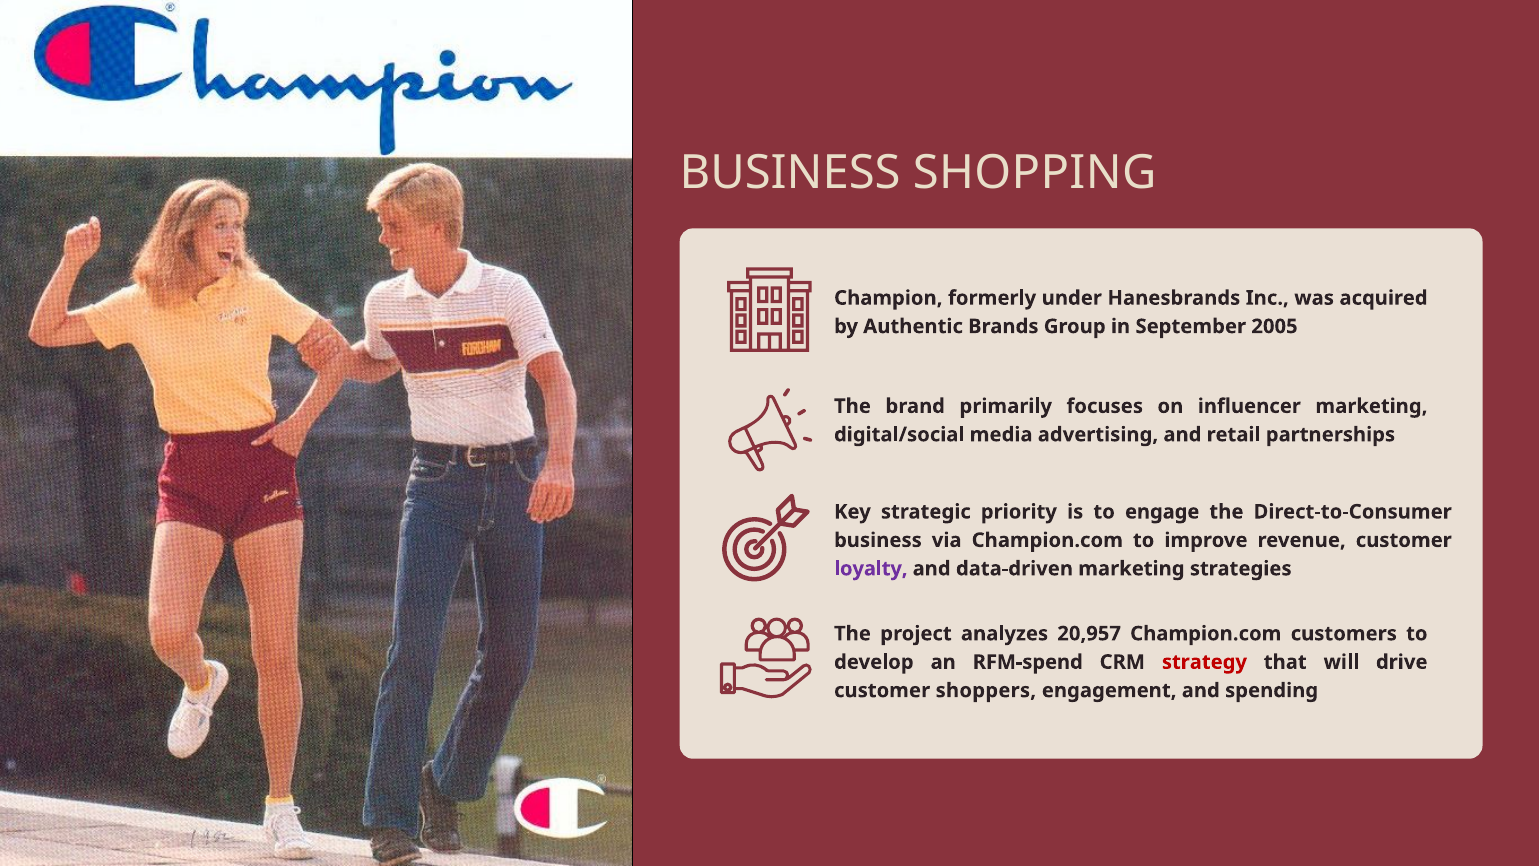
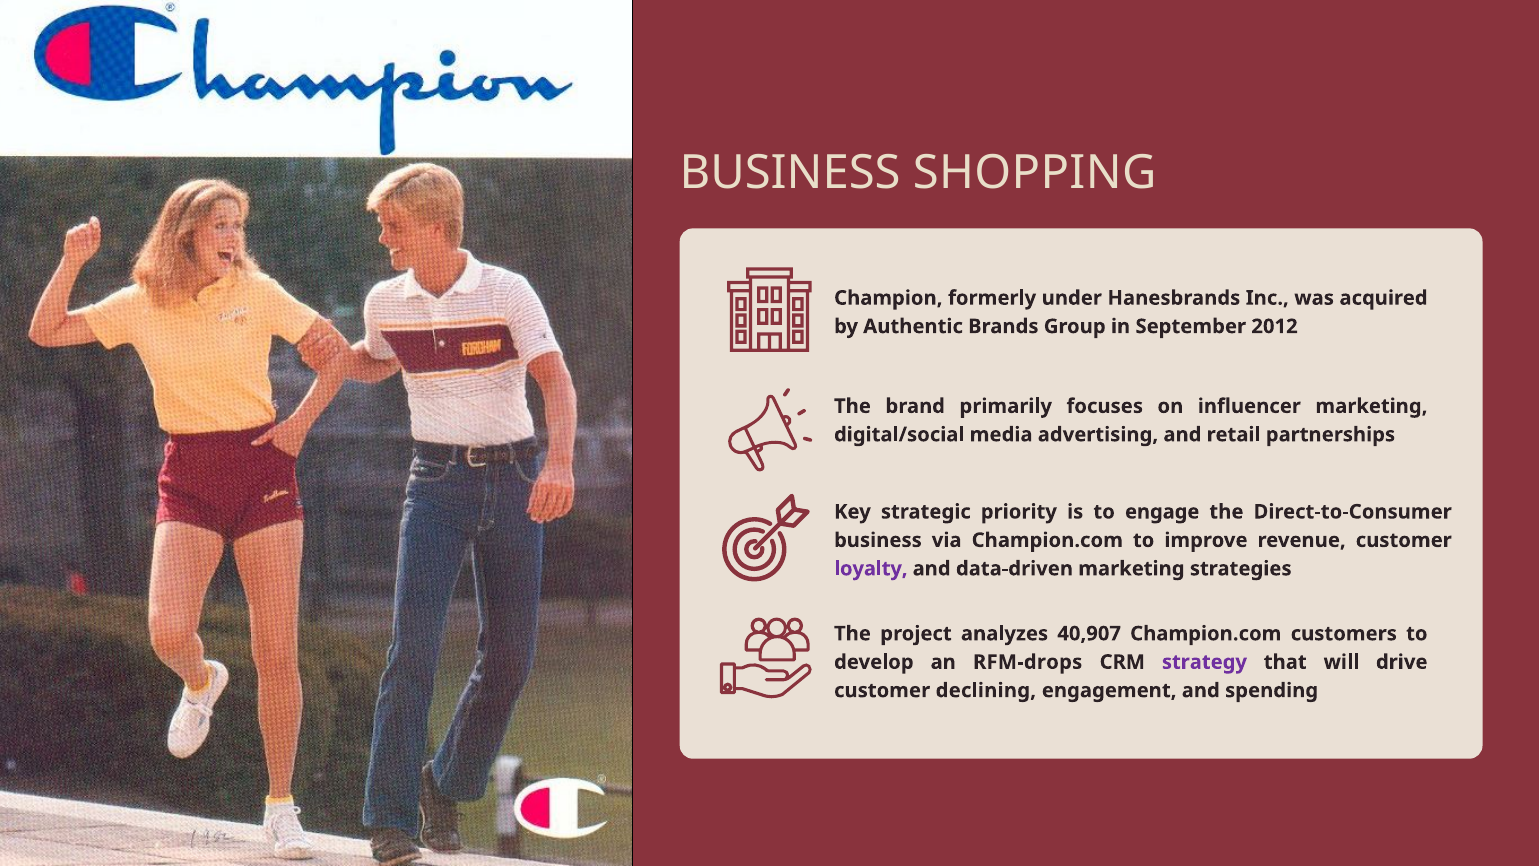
2005: 2005 -> 2012
20,957: 20,957 -> 40,907
RFM-spend: RFM-spend -> RFM-drops
strategy colour: red -> purple
shoppers: shoppers -> declining
